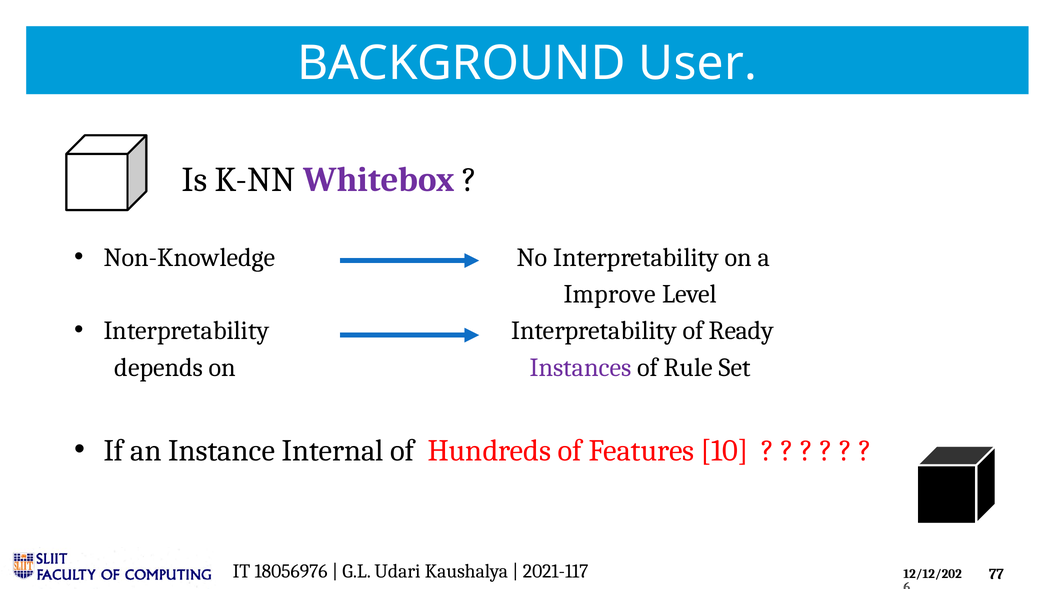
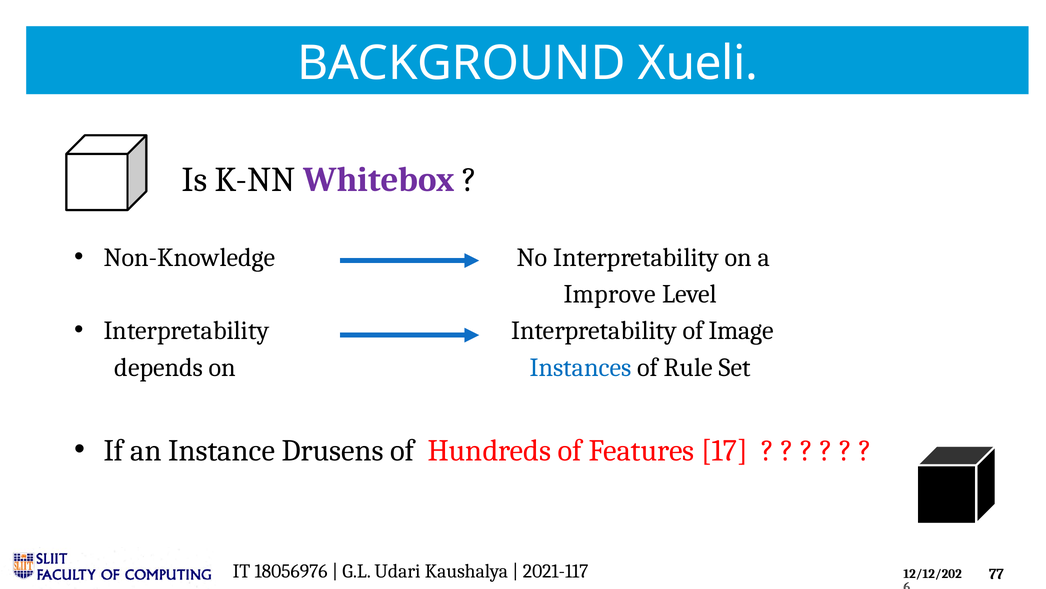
User: User -> Xueli
Ready: Ready -> Image
Instances colour: purple -> blue
Internal: Internal -> Drusens
10: 10 -> 17
